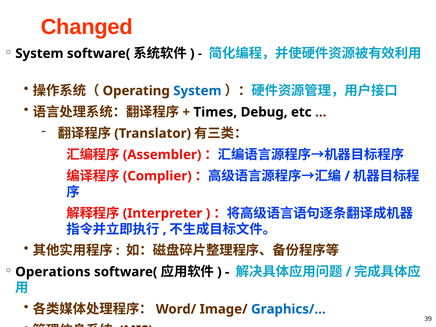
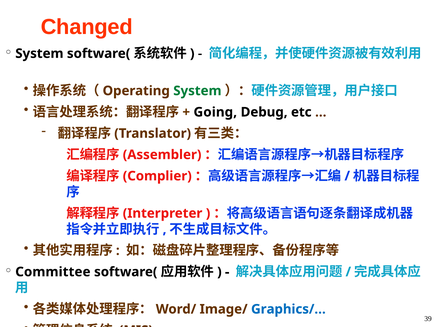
System at (197, 91) colour: blue -> green
Times: Times -> Going
Operations: Operations -> Committee
